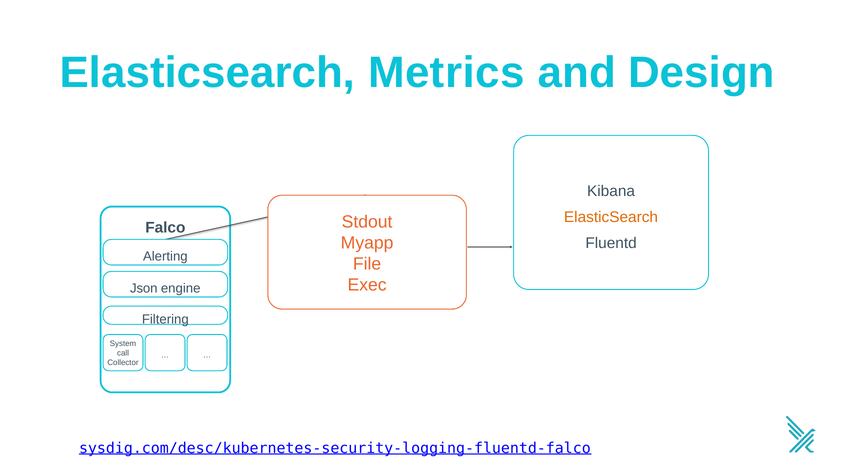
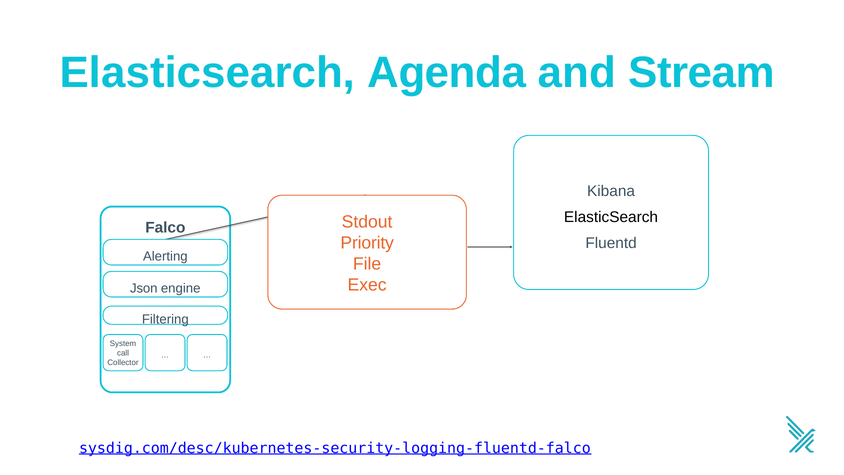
Metrics: Metrics -> Agenda
Design: Design -> Stream
ElasticSearch at (611, 217) colour: orange -> black
Myapp: Myapp -> Priority
